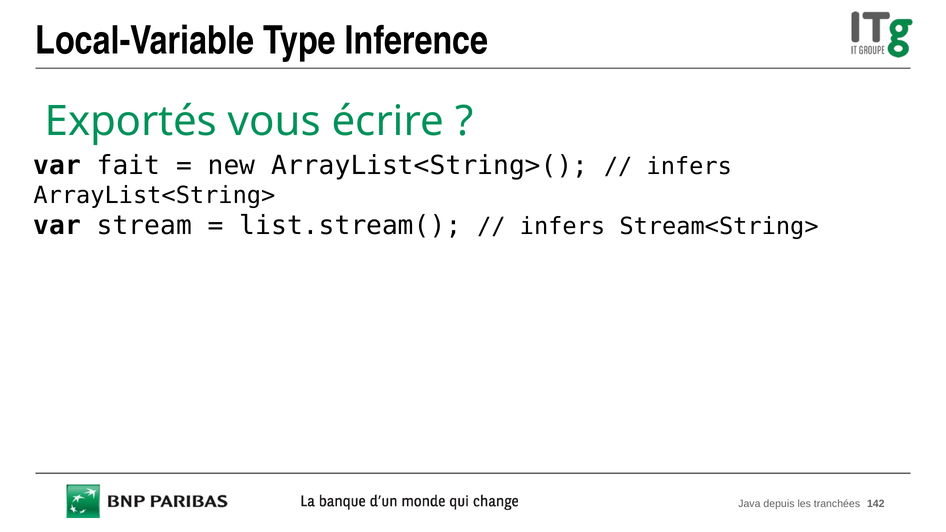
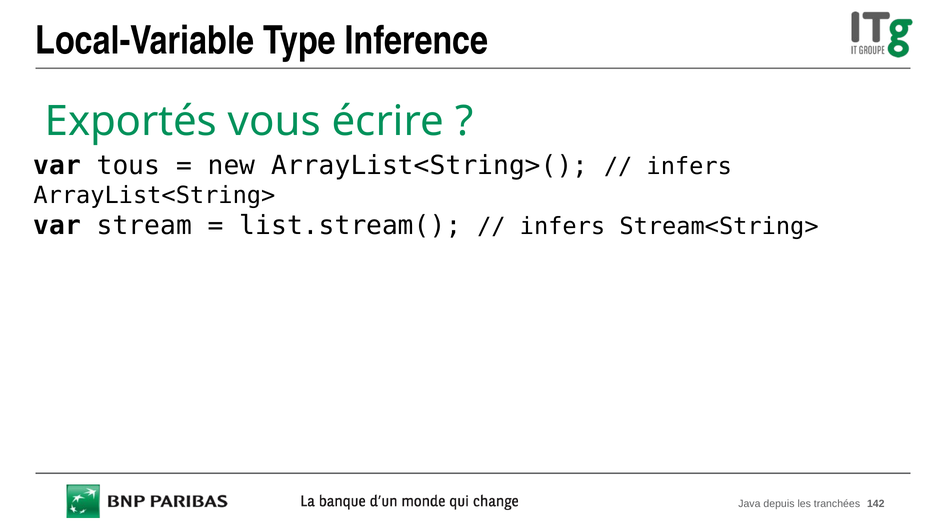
fait: fait -> tous
